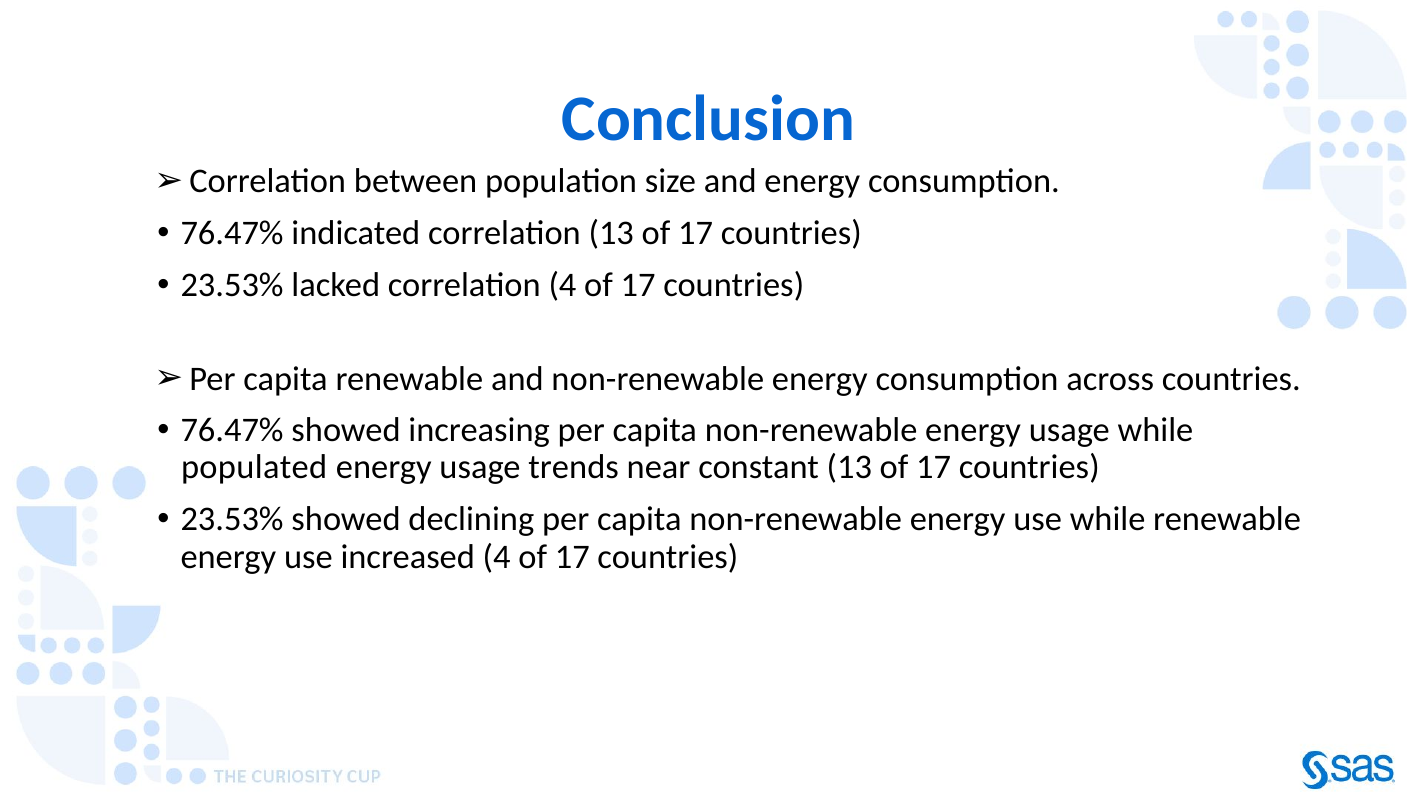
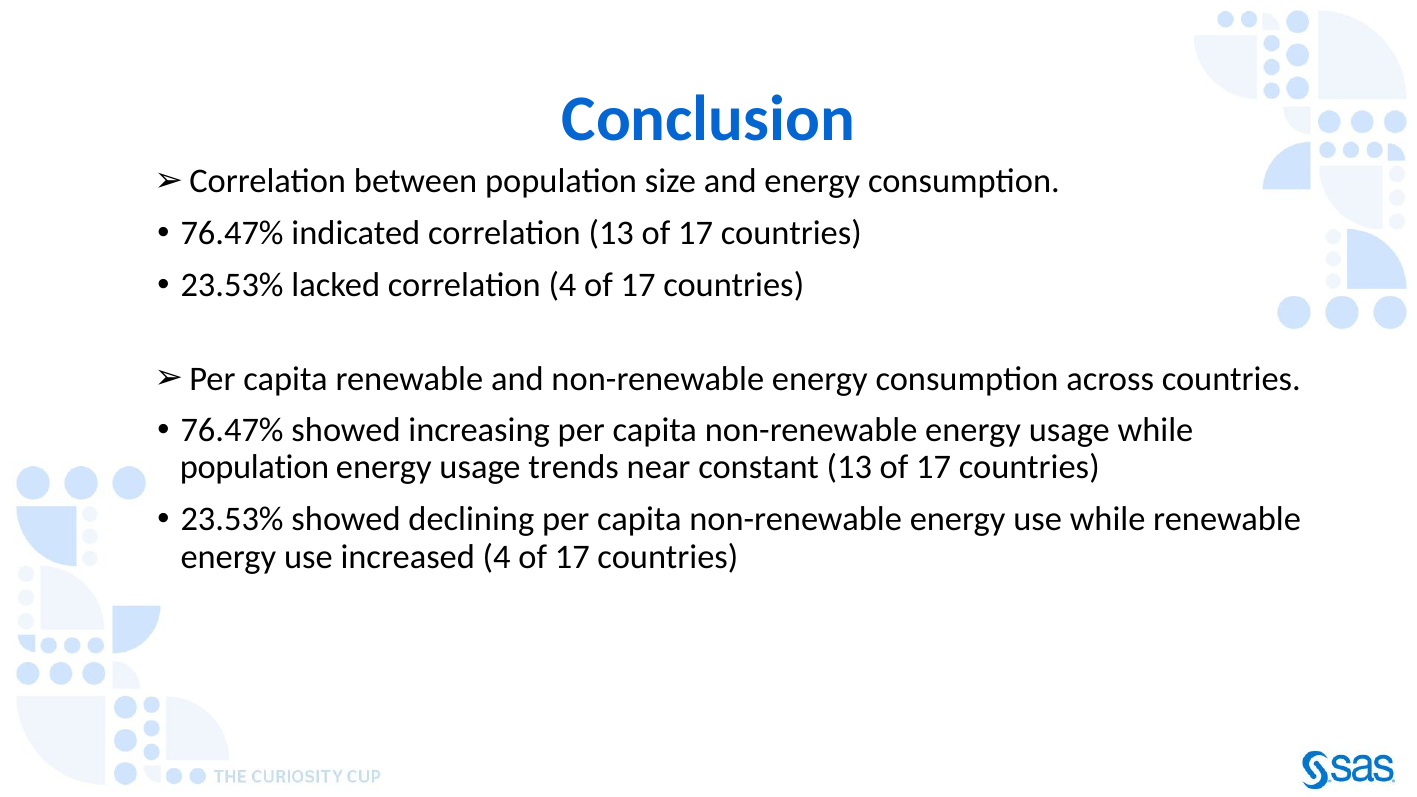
populated at (254, 468): populated -> population
